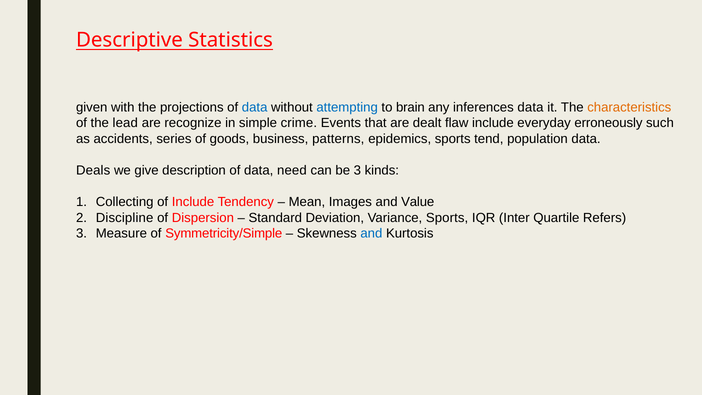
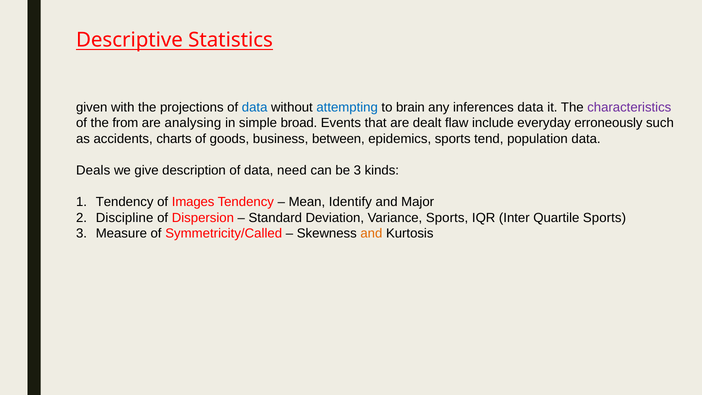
characteristics colour: orange -> purple
lead: lead -> from
recognize: recognize -> analysing
crime: crime -> broad
series: series -> charts
patterns: patterns -> between
Collecting at (125, 202): Collecting -> Tendency
of Include: Include -> Images
Images: Images -> Identify
Value: Value -> Major
Quartile Refers: Refers -> Sports
Symmetricity/Simple: Symmetricity/Simple -> Symmetricity/Called
and at (371, 234) colour: blue -> orange
